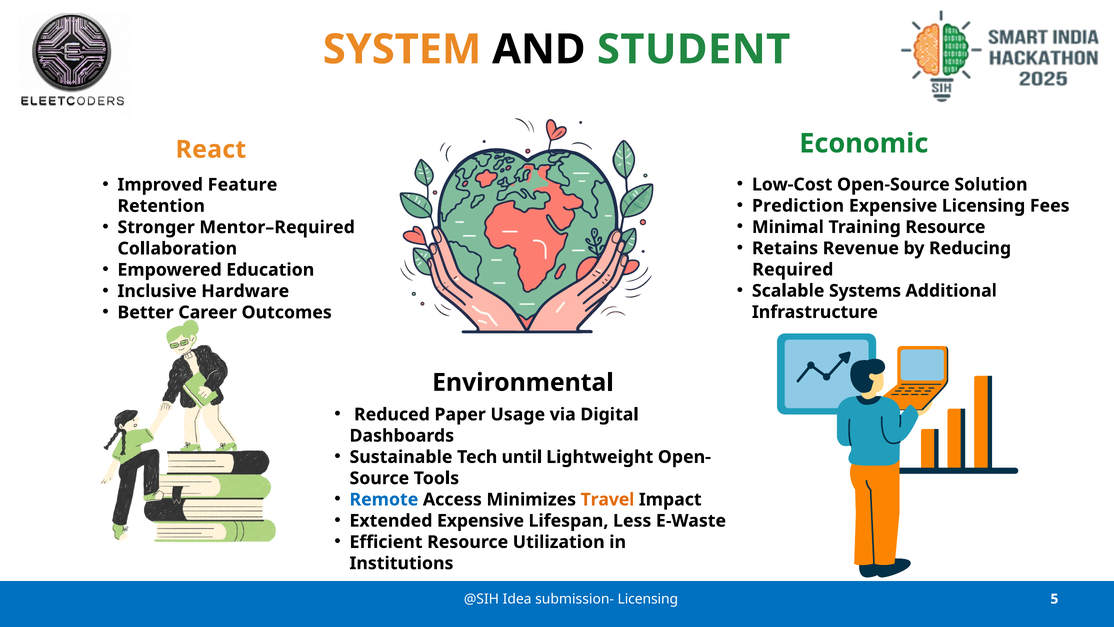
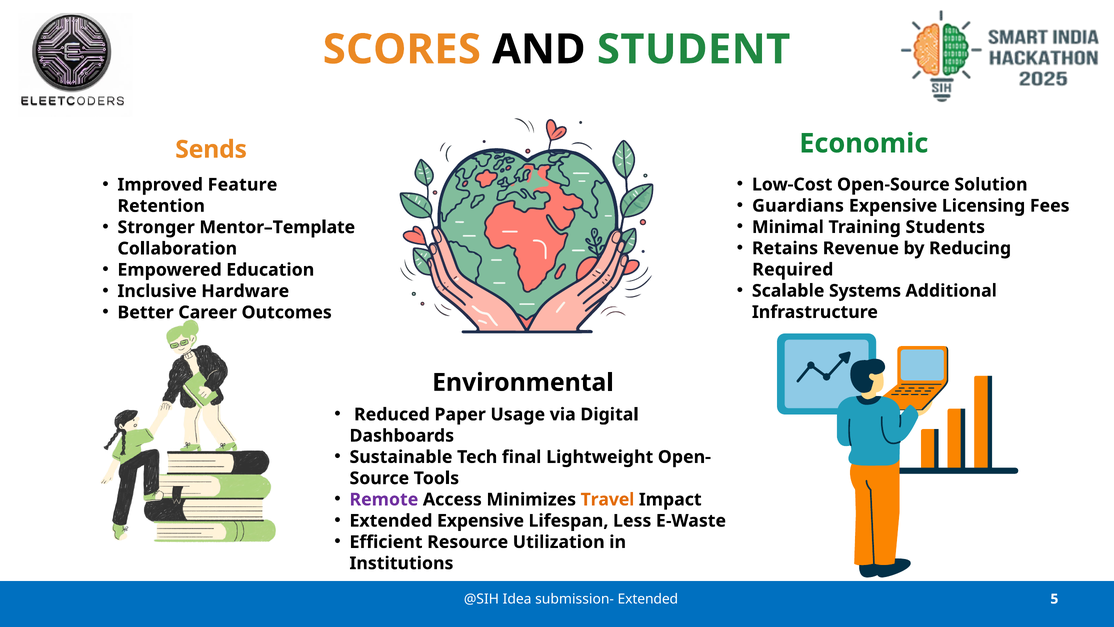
SYSTEM: SYSTEM -> SCORES
React: React -> Sends
Prediction: Prediction -> Guardians
Training Resource: Resource -> Students
Mentor–Required: Mentor–Required -> Mentor–Template
until: until -> final
Remote colour: blue -> purple
submission- Licensing: Licensing -> Extended
